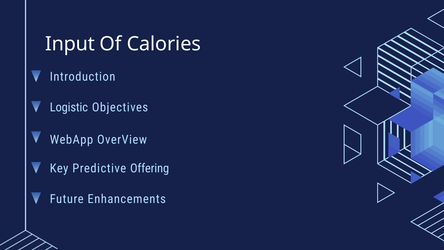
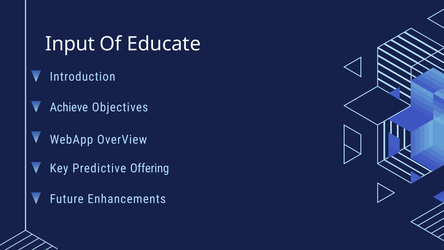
Calories: Calories -> Educate
Logistic: Logistic -> Achieve
